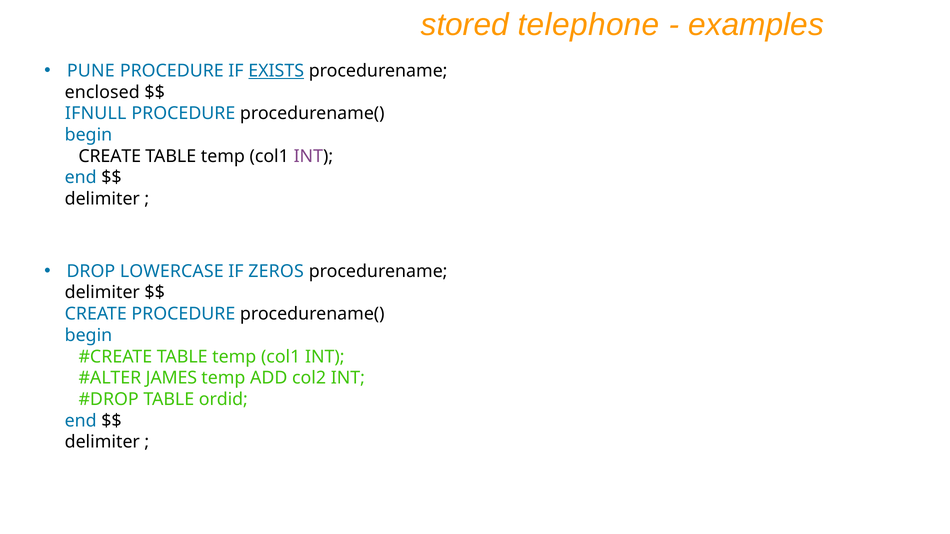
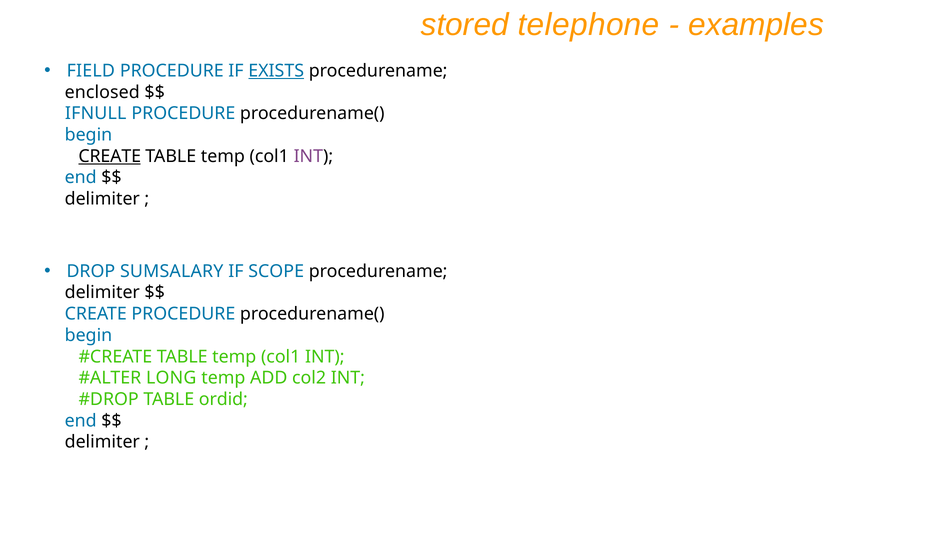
PUNE: PUNE -> FIELD
CREATE at (110, 156) underline: none -> present
LOWERCASE: LOWERCASE -> SUMSALARY
ZEROS: ZEROS -> SCOPE
JAMES: JAMES -> LONG
